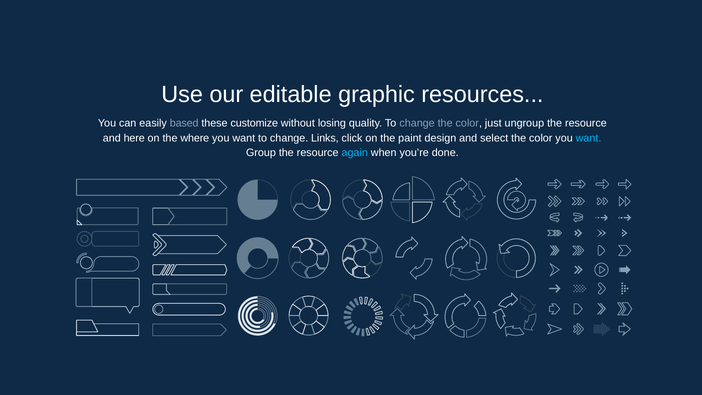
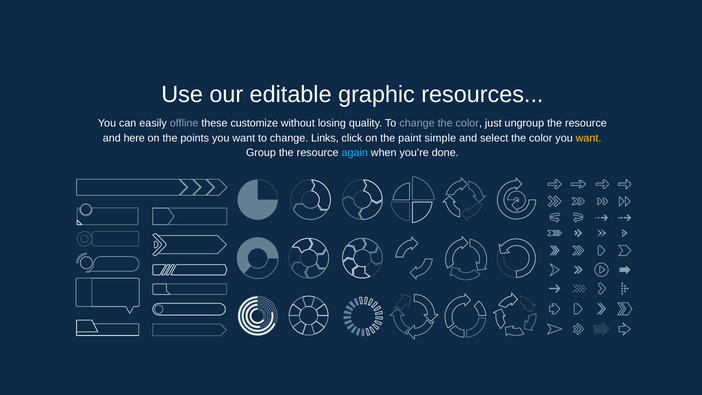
based: based -> offline
where: where -> points
design: design -> simple
want at (589, 138) colour: light blue -> yellow
